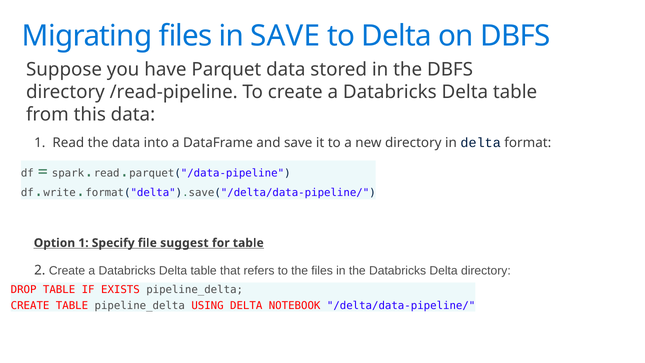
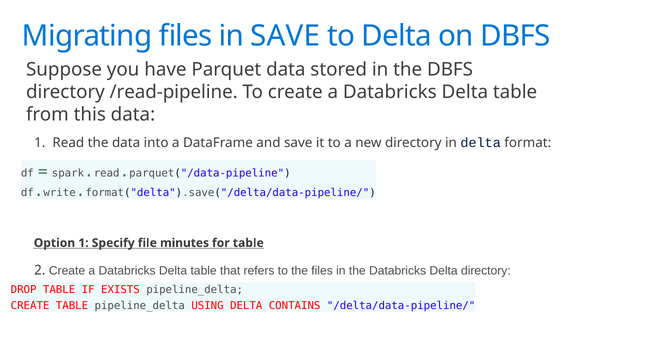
suggest: suggest -> minutes
NOTEBOOK: NOTEBOOK -> CONTAINS
